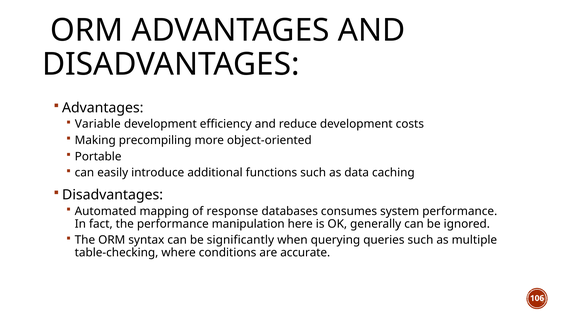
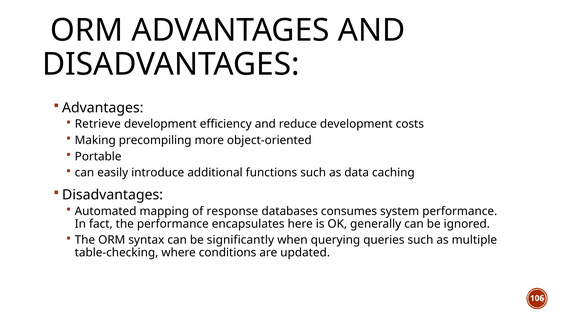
Variable: Variable -> Retrieve
manipulation: manipulation -> encapsulates
accurate: accurate -> updated
